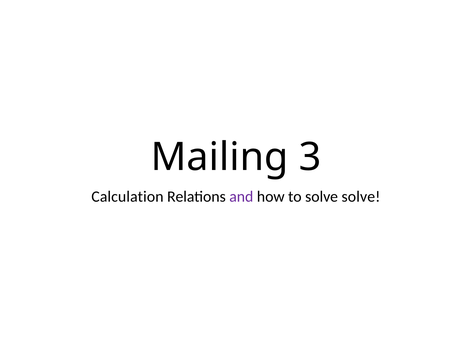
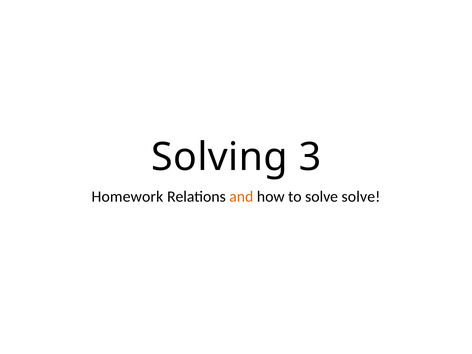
Mailing: Mailing -> Solving
Calculation: Calculation -> Homework
and colour: purple -> orange
